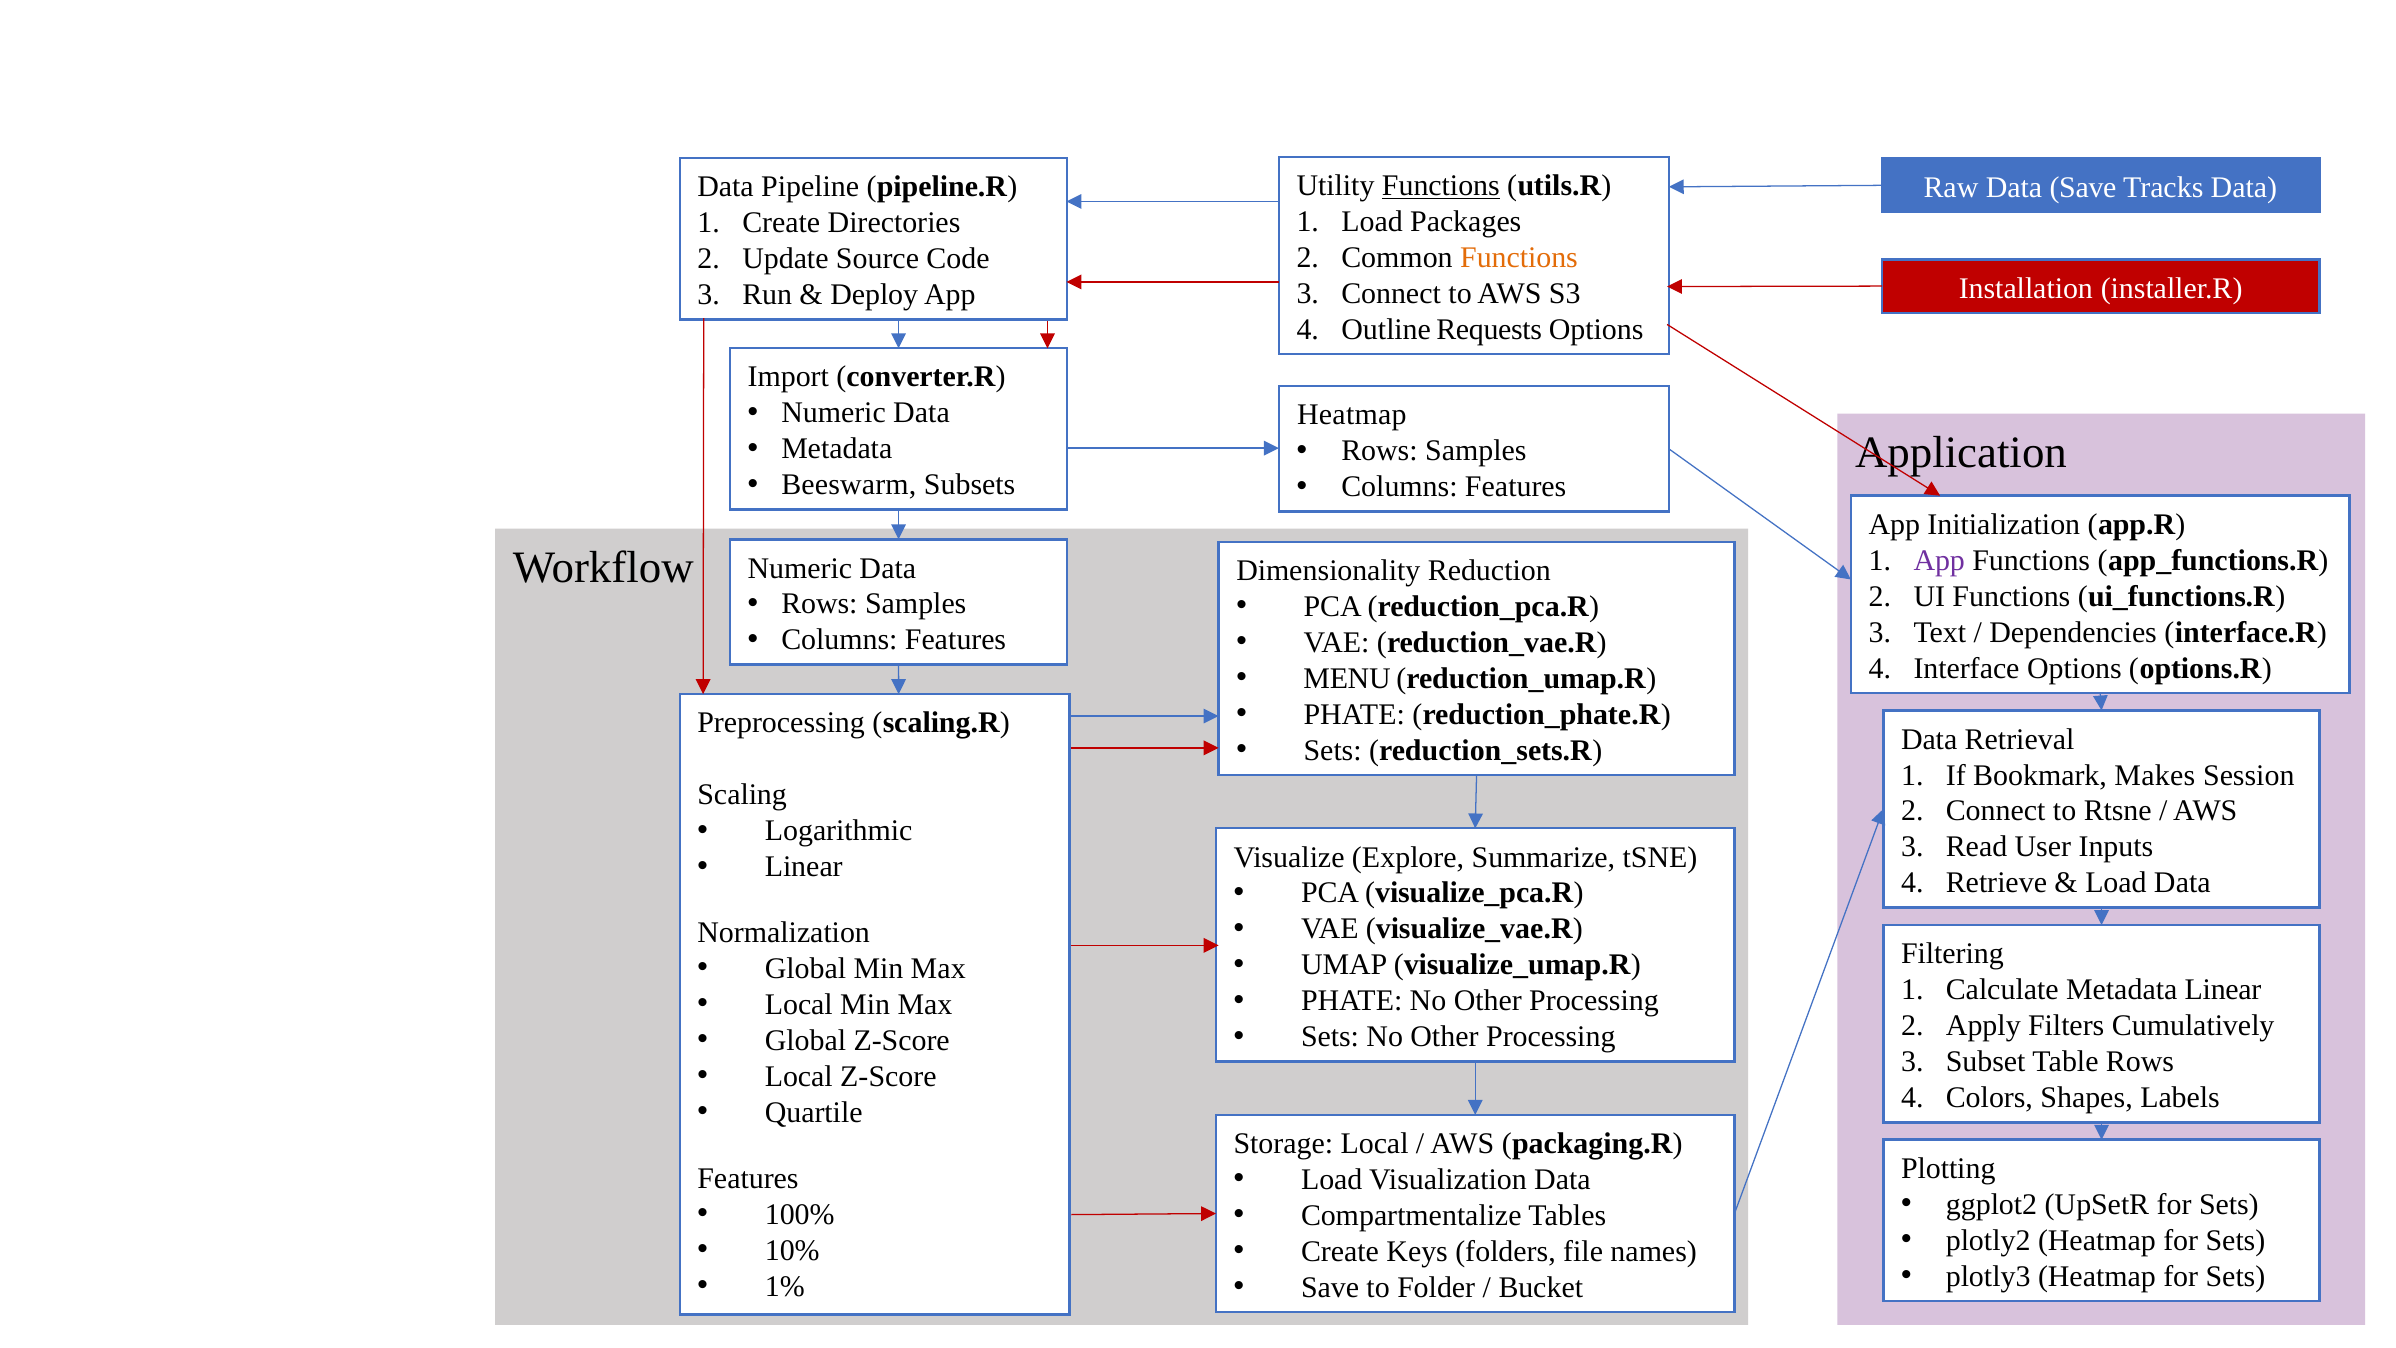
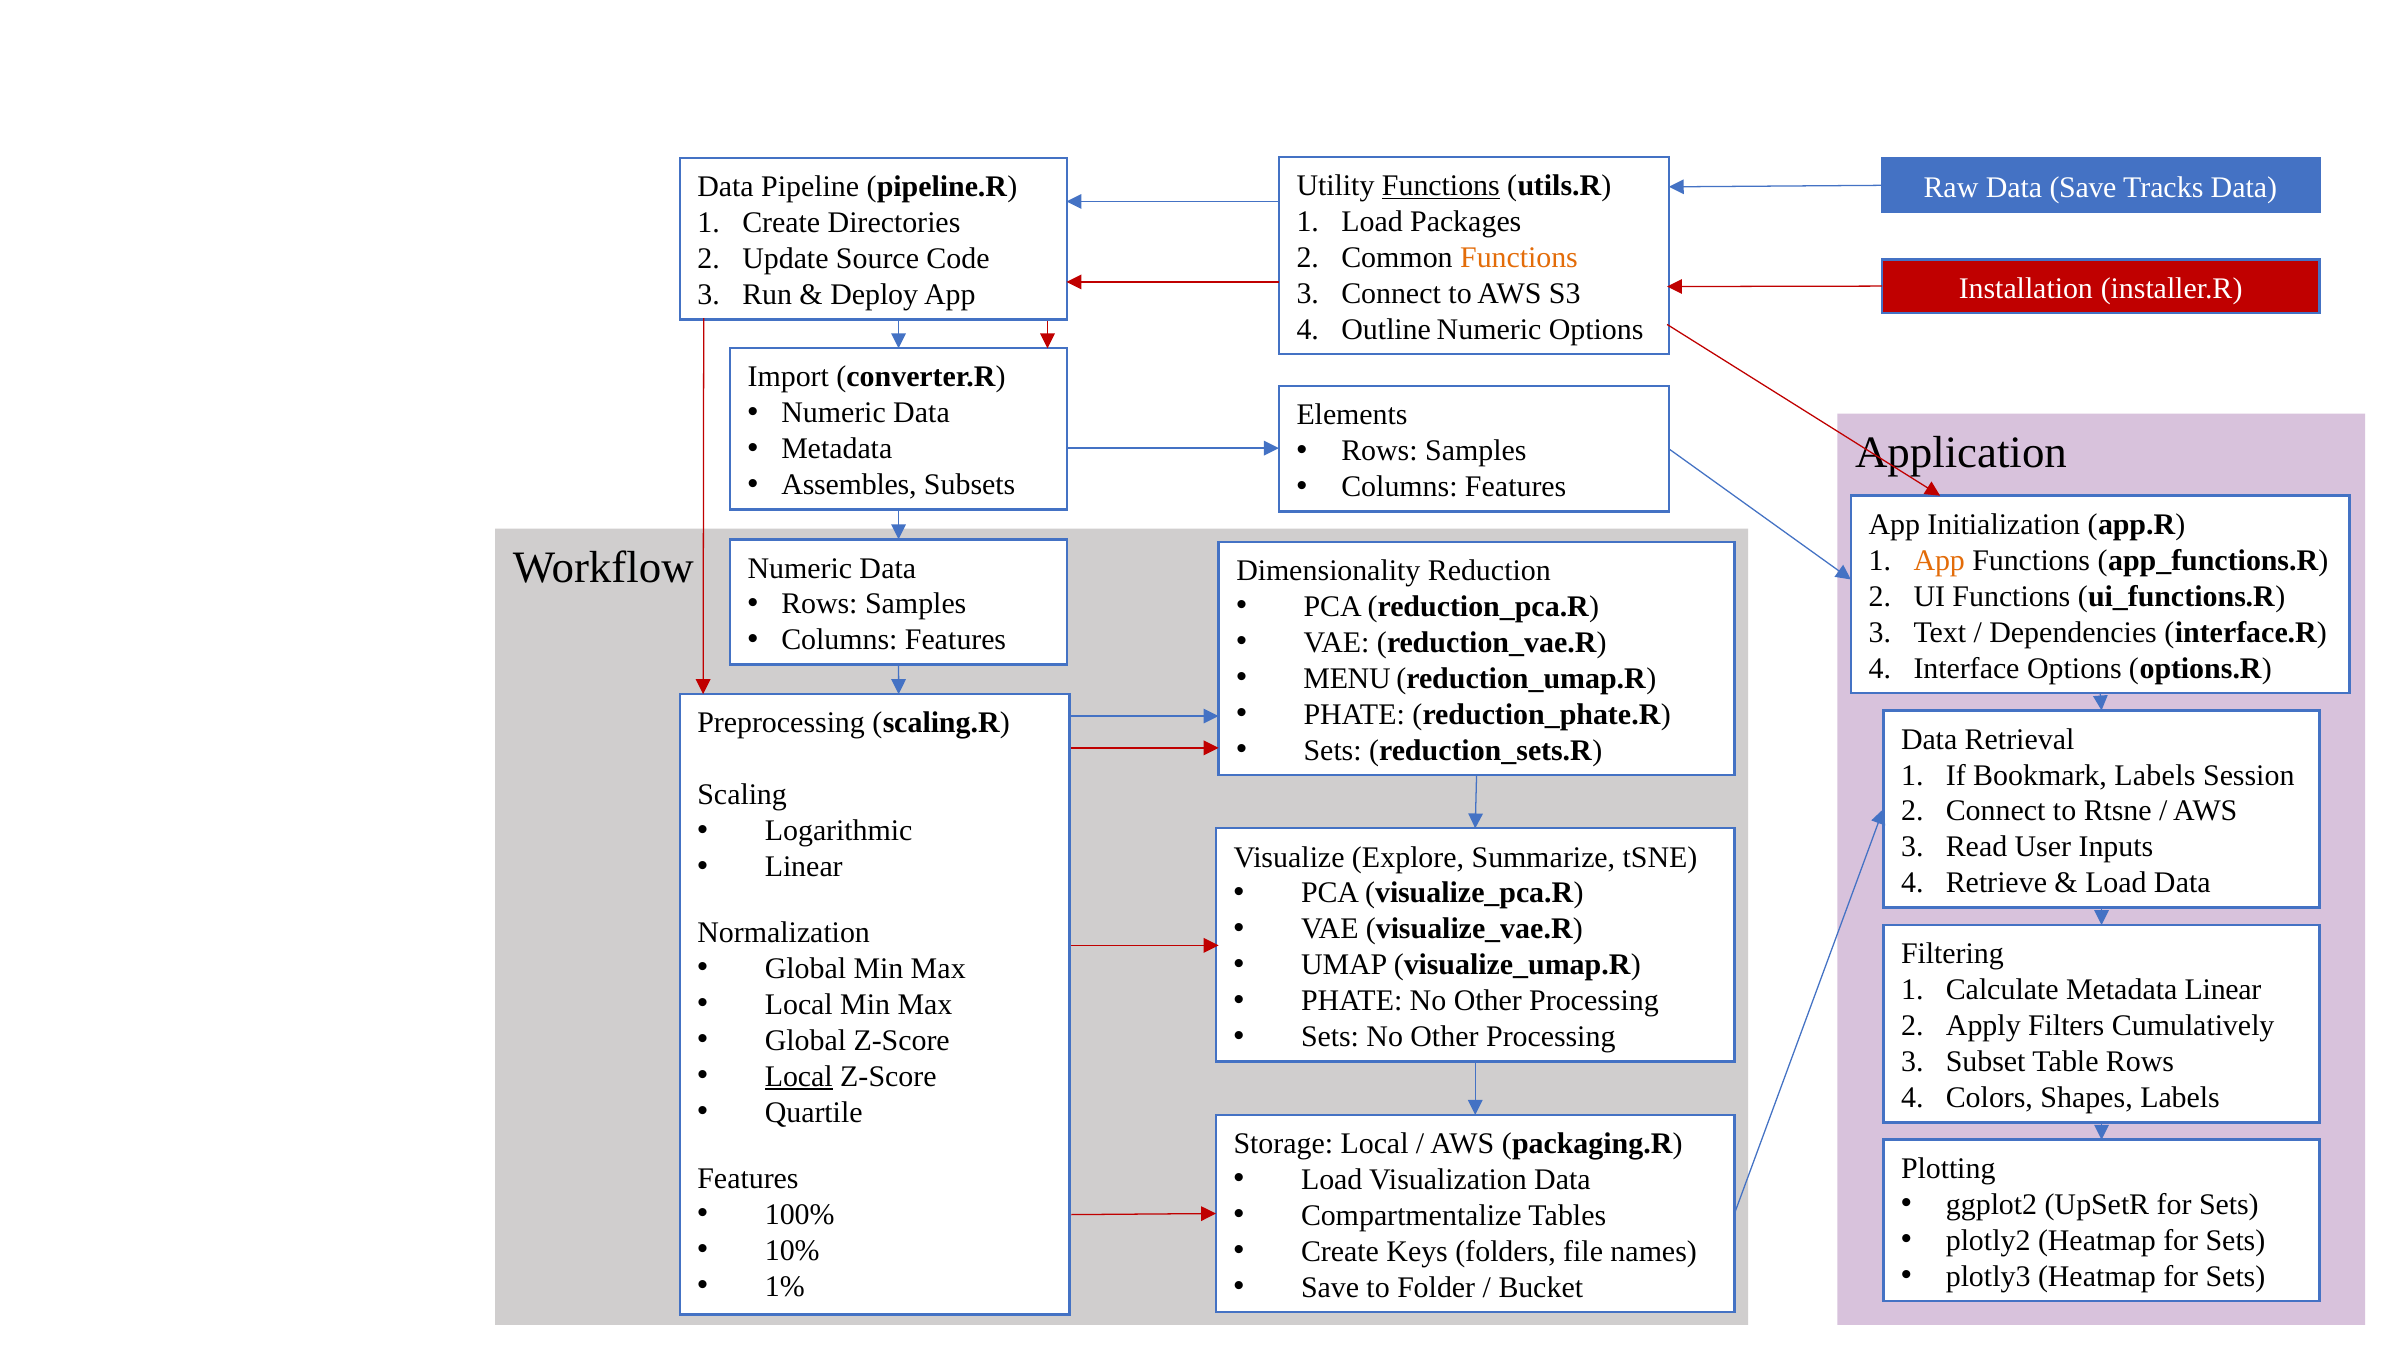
Outline Requests: Requests -> Numeric
Heatmap at (1352, 415): Heatmap -> Elements
Beeswarm: Beeswarm -> Assembles
App at (1939, 560) colour: purple -> orange
Bookmark Makes: Makes -> Labels
Local at (799, 1076) underline: none -> present
